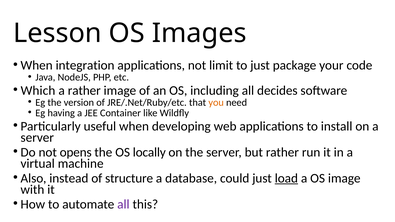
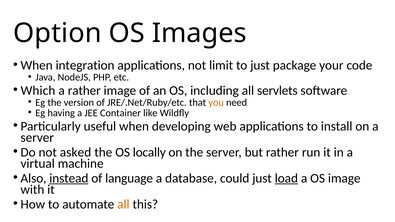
Lesson: Lesson -> Option
decides: decides -> servlets
opens: opens -> asked
instead underline: none -> present
structure: structure -> language
all at (123, 204) colour: purple -> orange
